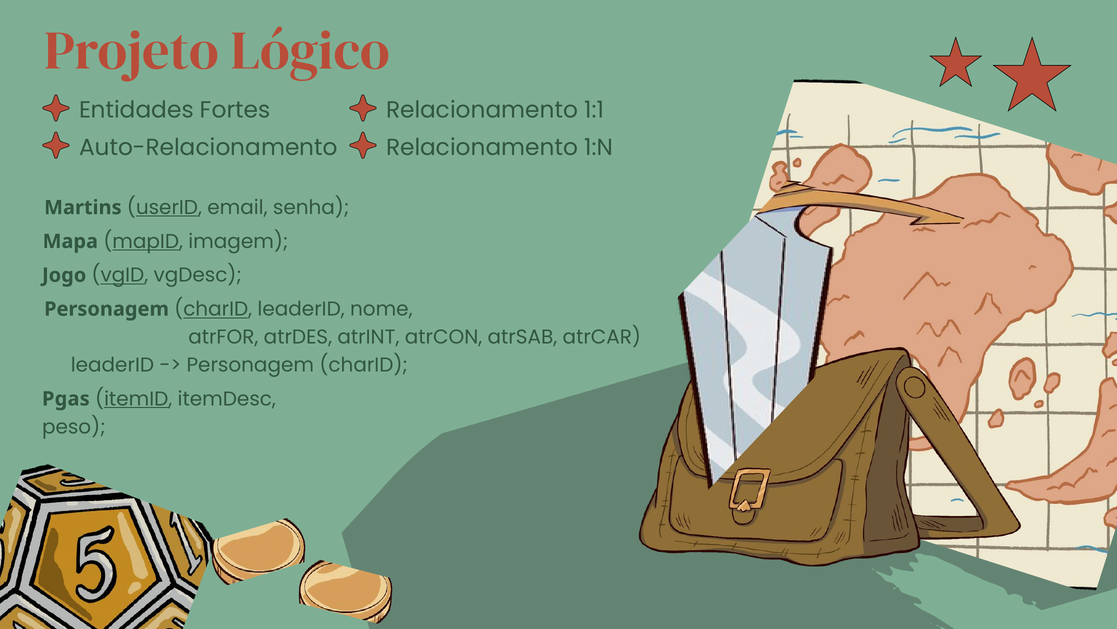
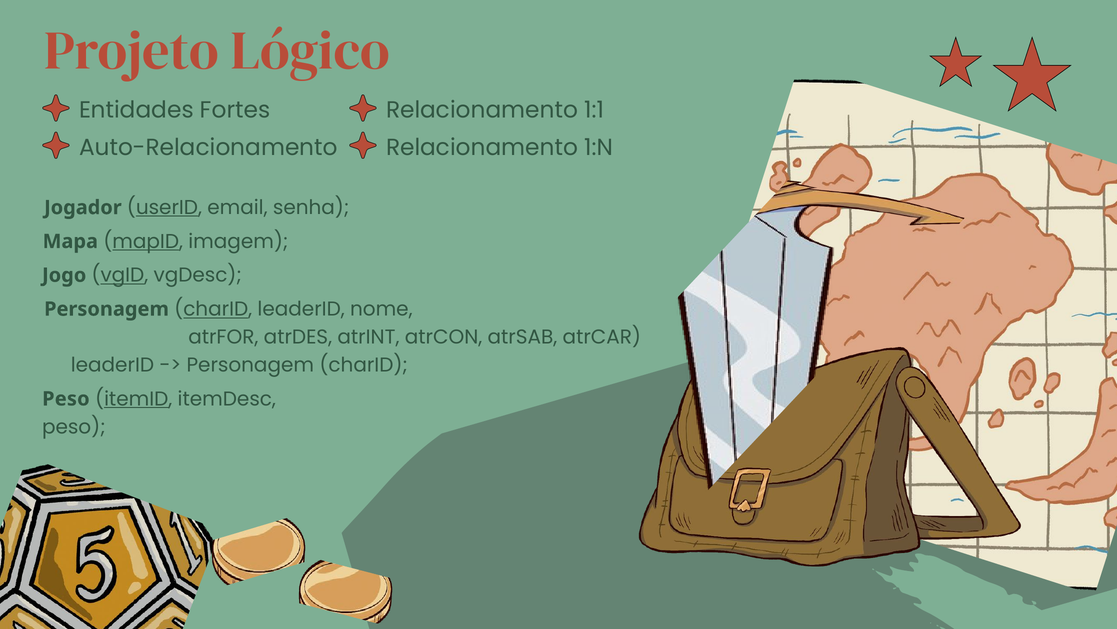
Martins: Martins -> Jogador
Pgas at (66, 398): Pgas -> Peso
